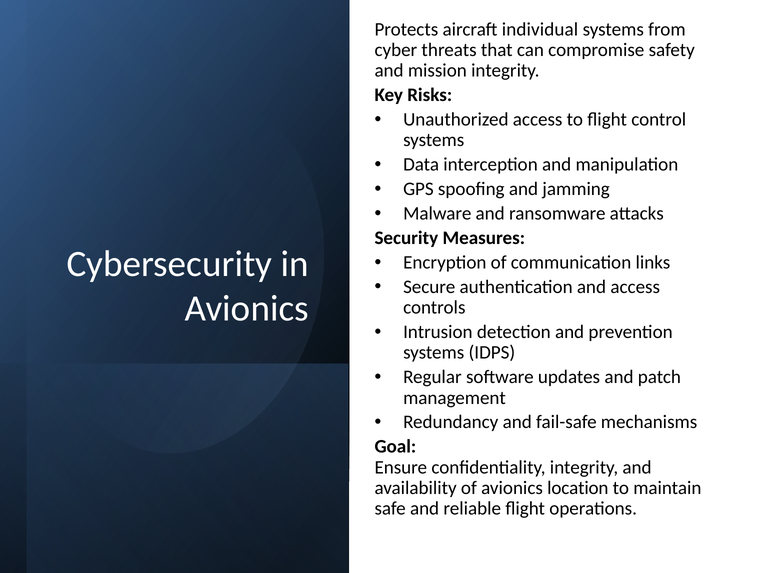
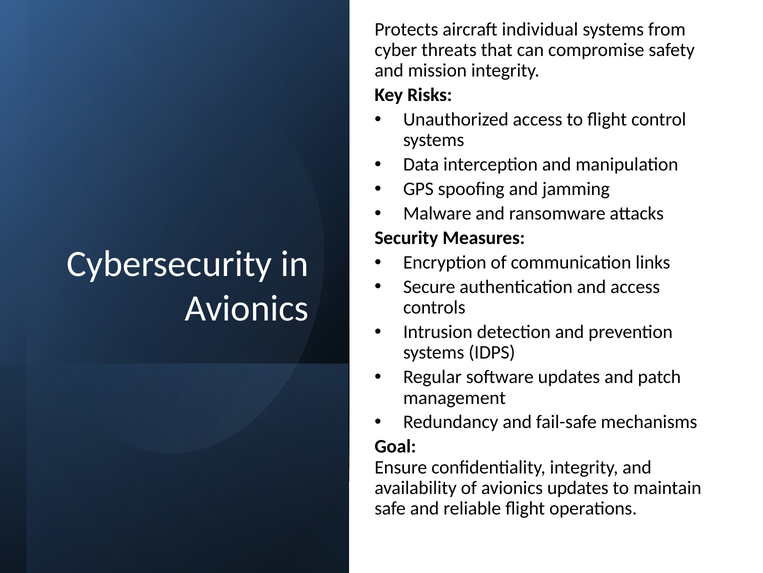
avionics location: location -> updates
